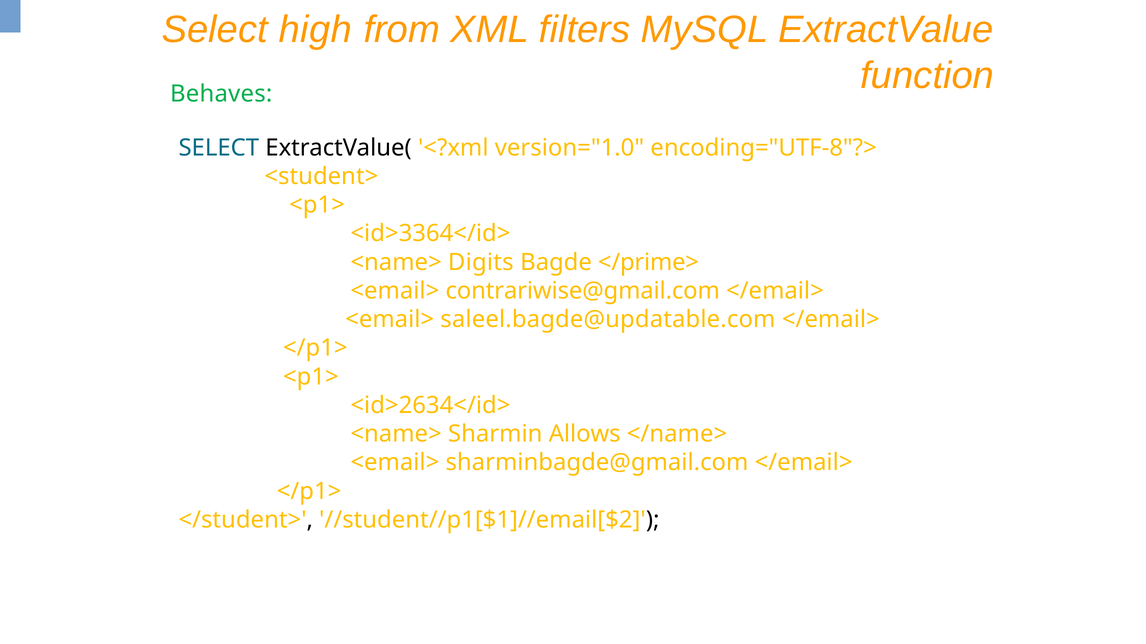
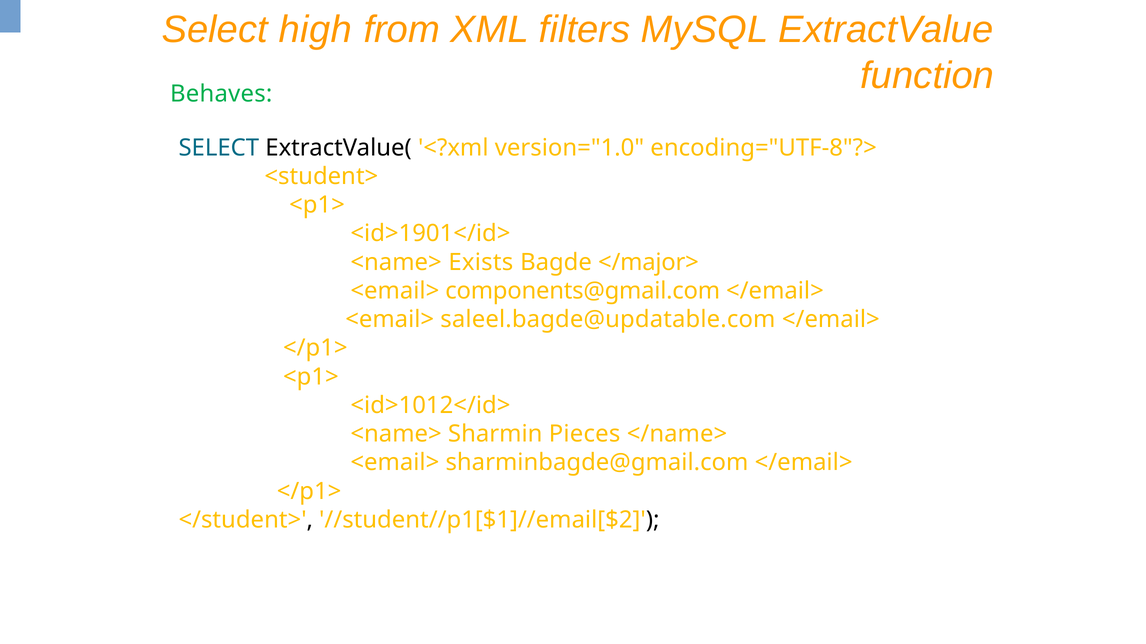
<id>3364</id>: <id>3364</id> -> <id>1901</id>
Digits: Digits -> Exists
</prime>: </prime> -> </major>
contrariwise@gmail.com: contrariwise@gmail.com -> components@gmail.com
<id>2634</id>: <id>2634</id> -> <id>1012</id>
Allows: Allows -> Pieces
